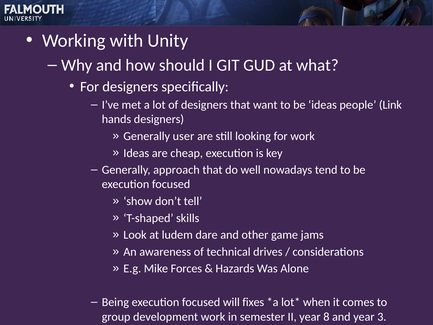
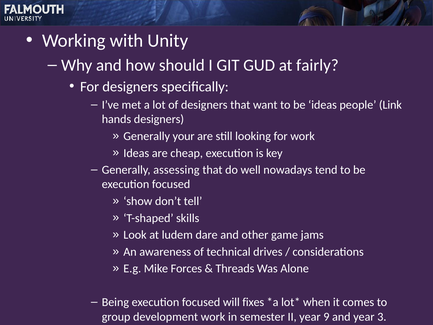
what: what -> fairly
user: user -> your
approach: approach -> assessing
Hazards: Hazards -> Threads
8: 8 -> 9
